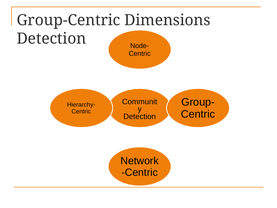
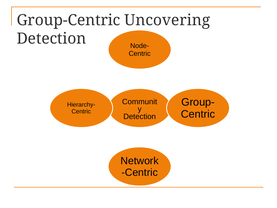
Dimensions: Dimensions -> Uncovering
